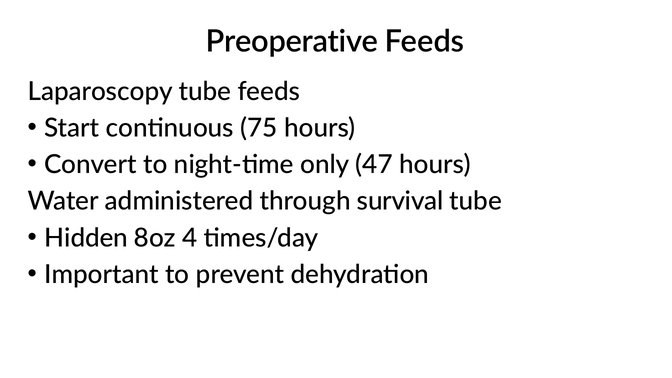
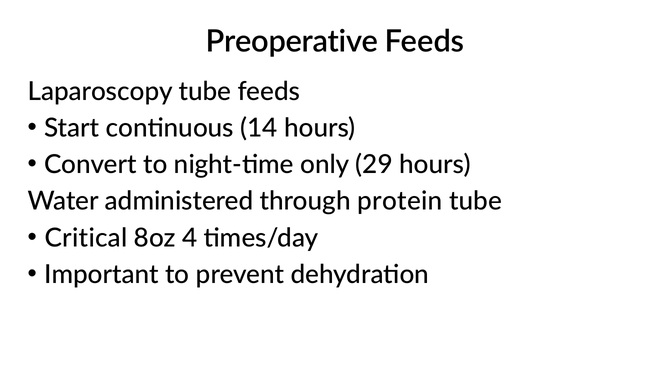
75: 75 -> 14
47: 47 -> 29
survival: survival -> protein
Hidden: Hidden -> Critical
